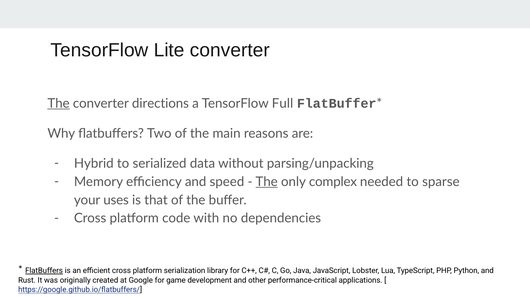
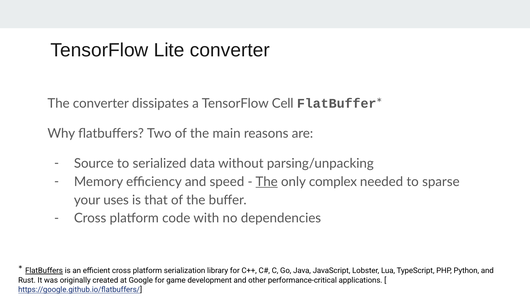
The at (59, 103) underline: present -> none
directions: directions -> dissipates
Full: Full -> Cell
Hybrid: Hybrid -> Source
